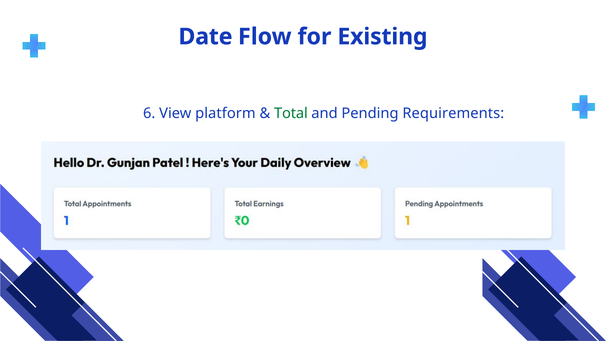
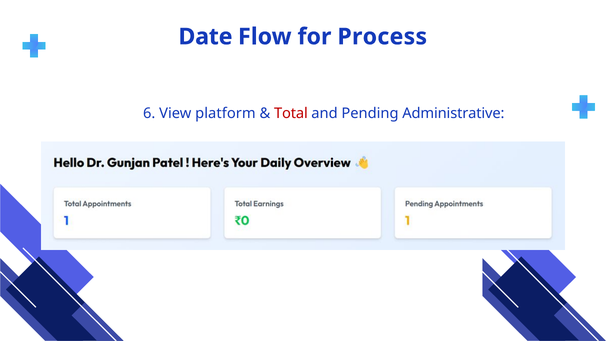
Existing: Existing -> Process
Total colour: green -> red
Requirements: Requirements -> Administrative
